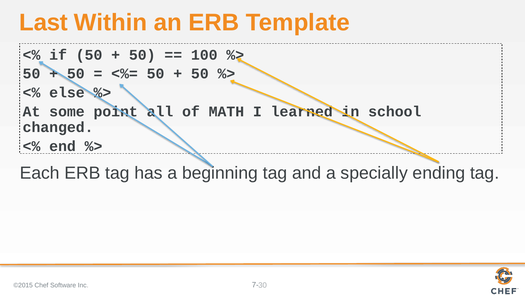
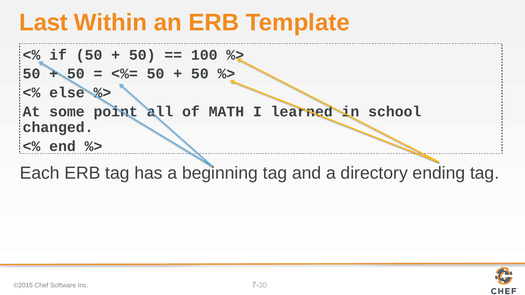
specially: specially -> directory
